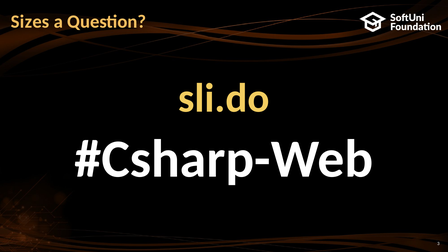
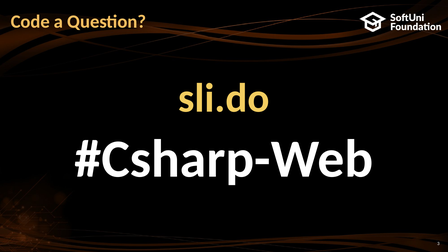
Sizes: Sizes -> Code
